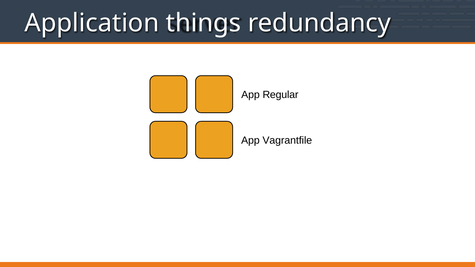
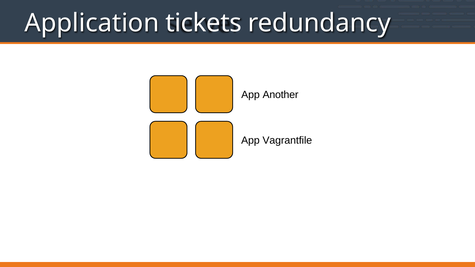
things: things -> tickets
Regular: Regular -> Another
